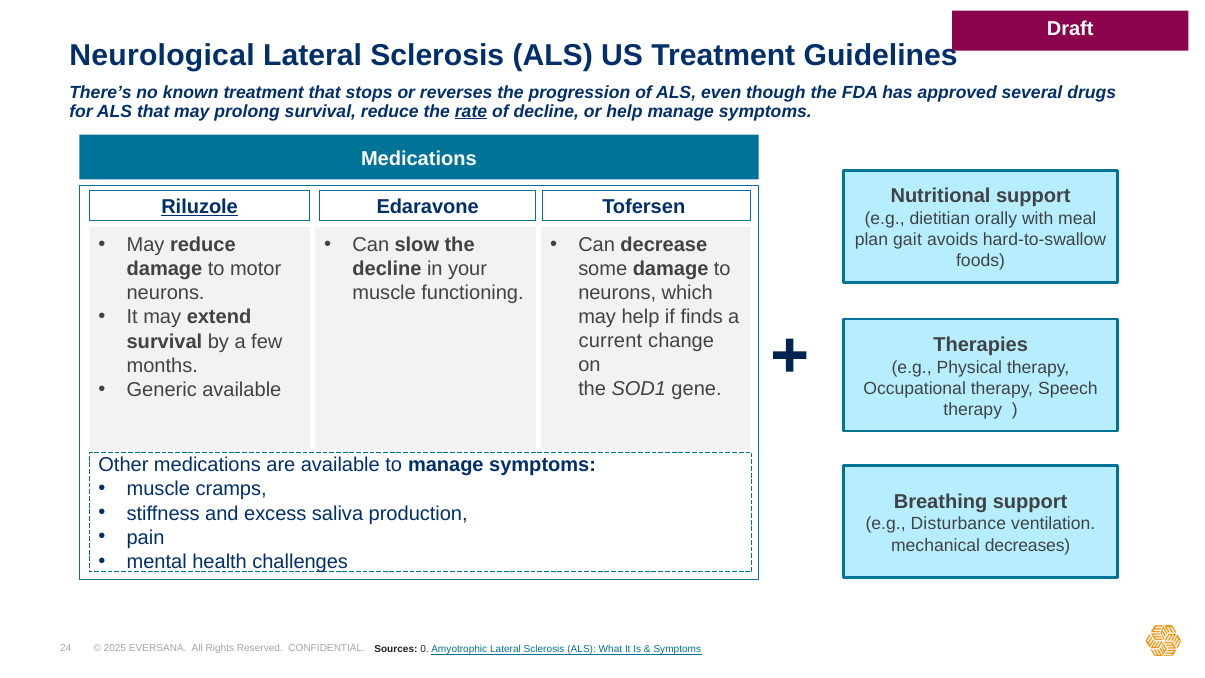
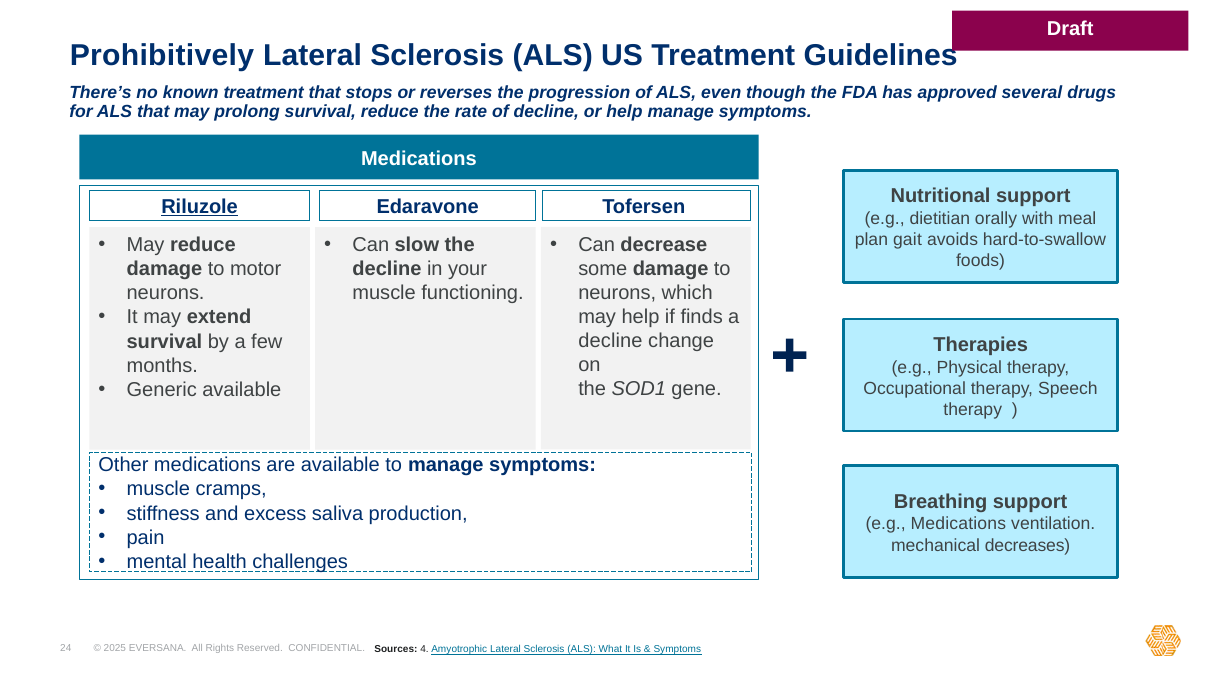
Neurological: Neurological -> Prohibitively
rate underline: present -> none
current at (610, 341): current -> decline
e.g Disturbance: Disturbance -> Medications
0: 0 -> 4
